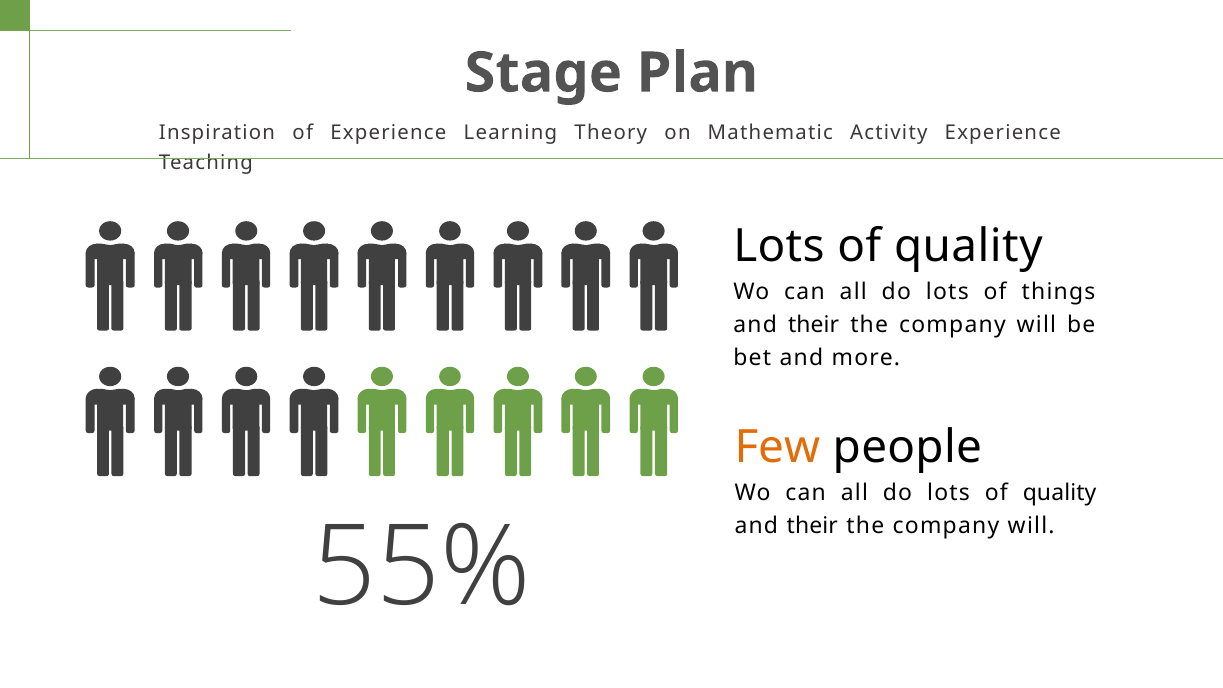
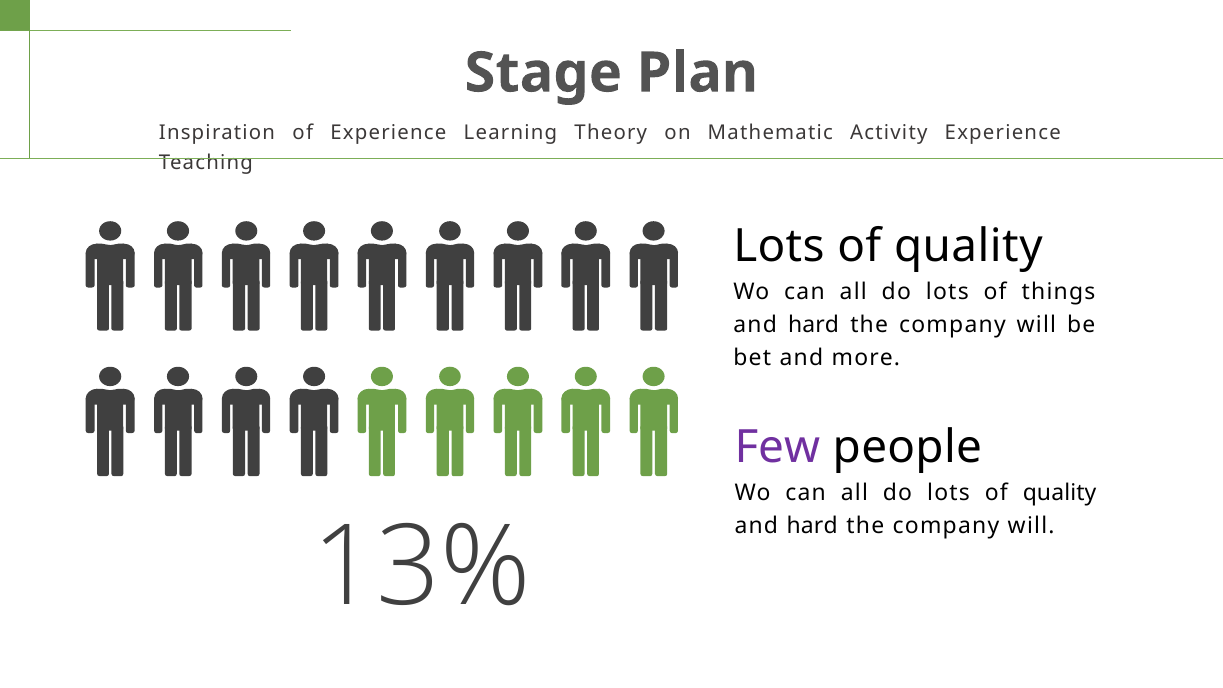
their at (814, 325): their -> hard
Few colour: orange -> purple
their at (812, 525): their -> hard
55%: 55% -> 13%
